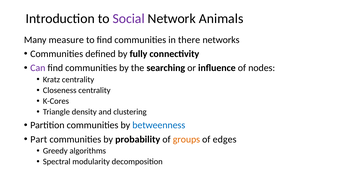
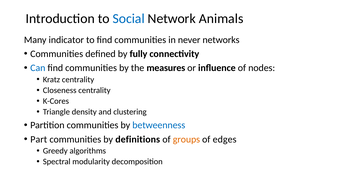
Social colour: purple -> blue
measure: measure -> indicator
there: there -> never
Can colour: purple -> blue
searching: searching -> measures
probability: probability -> definitions
